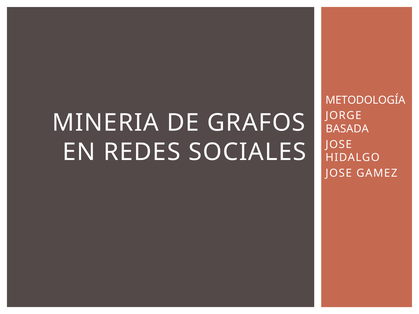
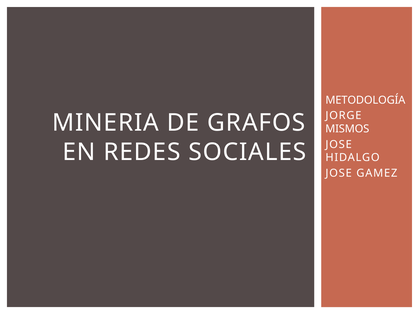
BASADA: BASADA -> MISMOS
